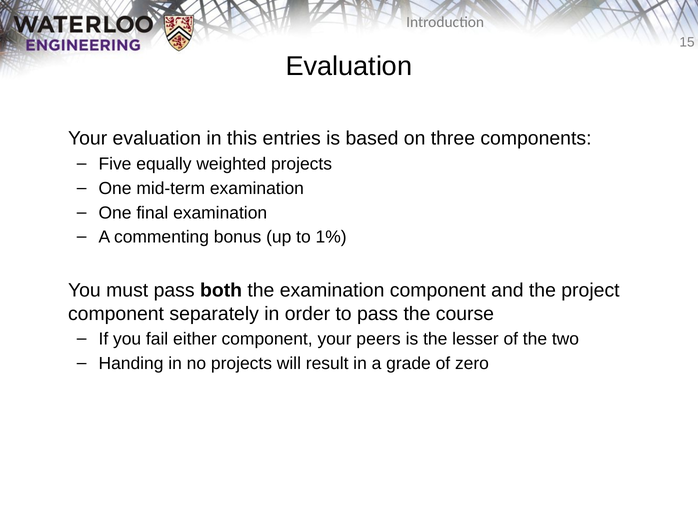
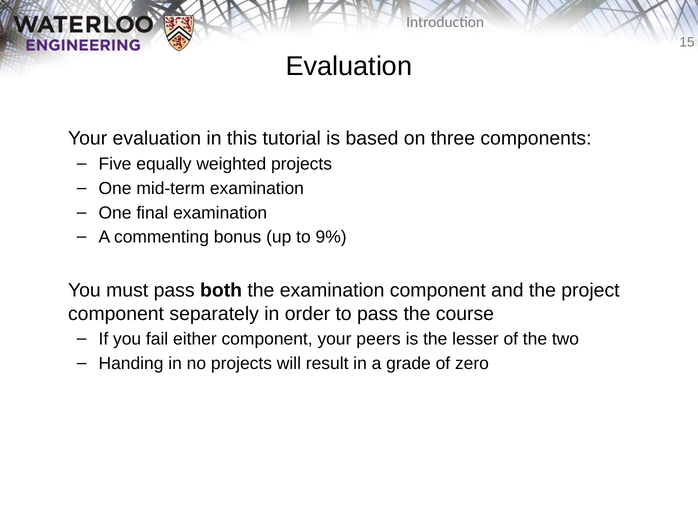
entries: entries -> tutorial
1%: 1% -> 9%
